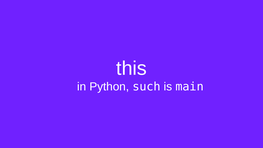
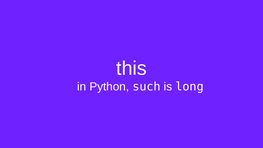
main: main -> long
